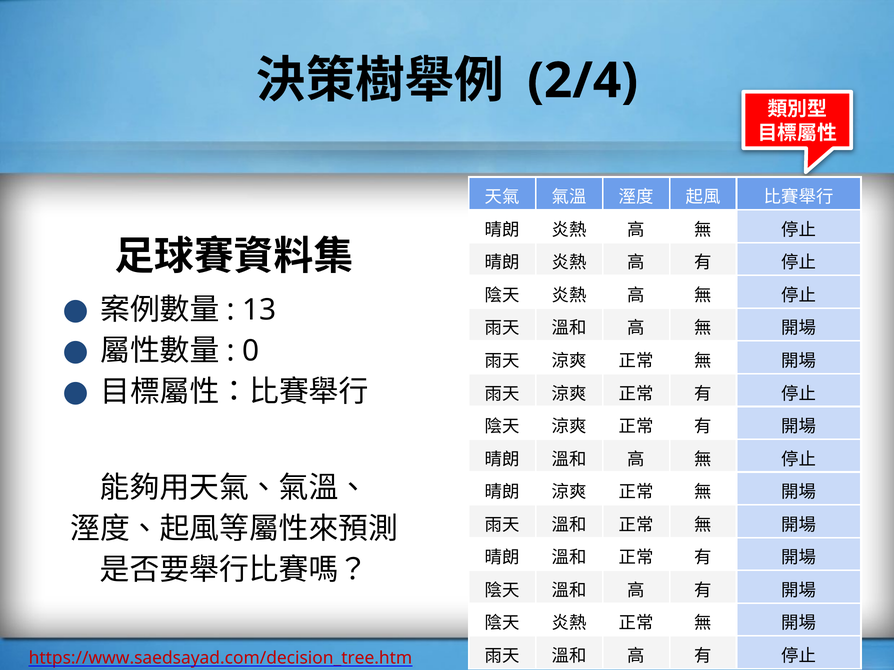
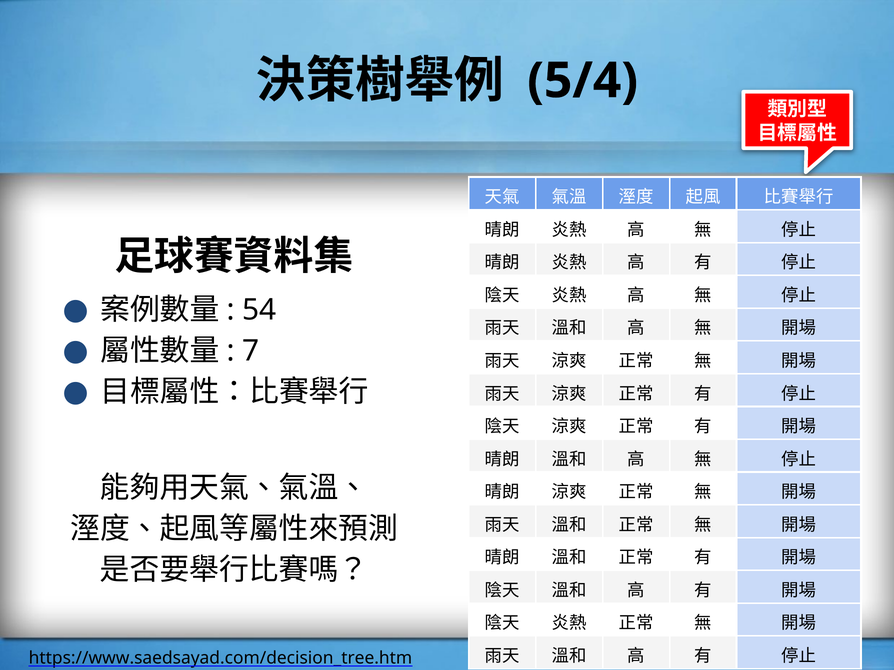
2/4: 2/4 -> 5/4
13: 13 -> 54
0: 0 -> 7
https://www.saedsayad.com/decision_tree.htm colour: red -> black
